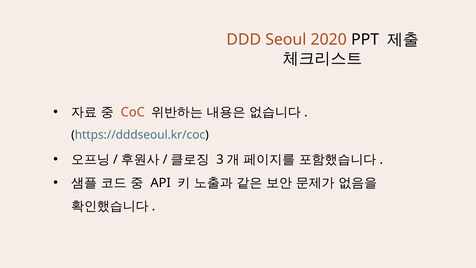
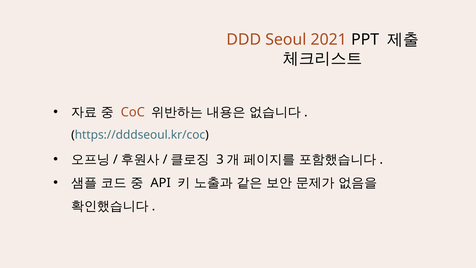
2020: 2020 -> 2021
